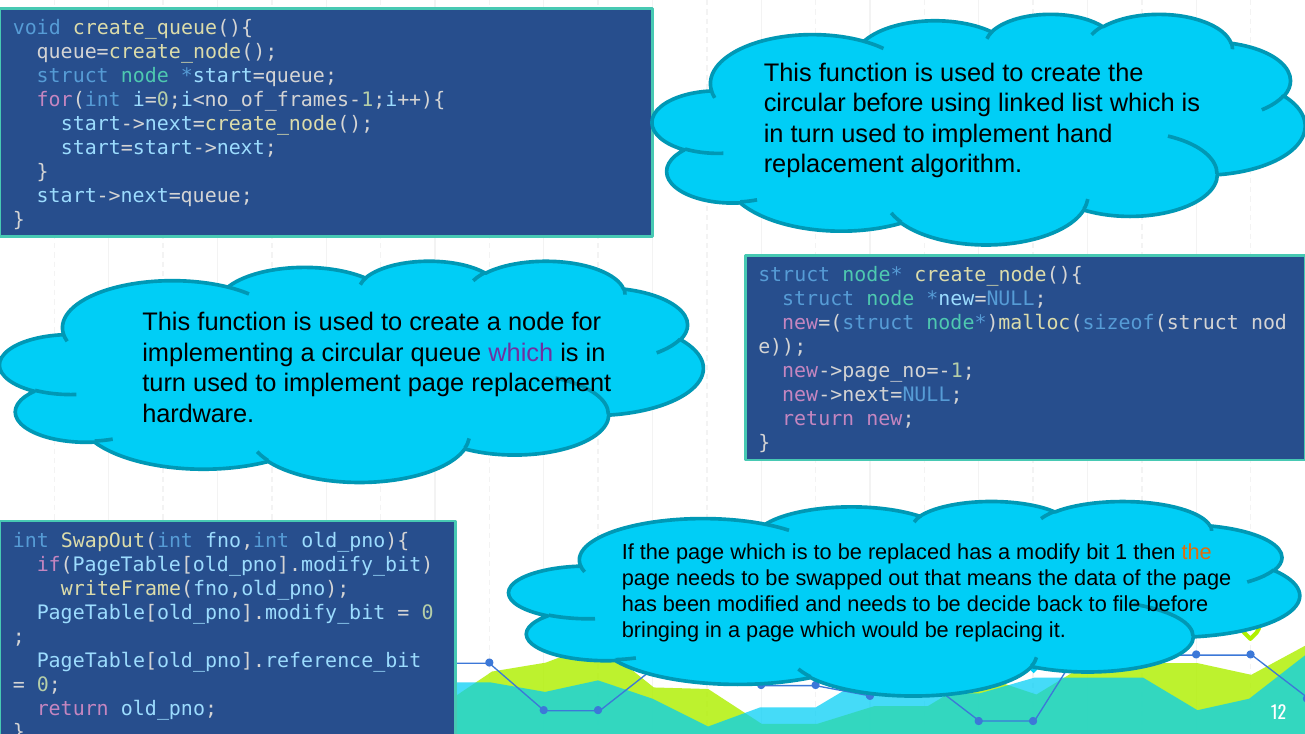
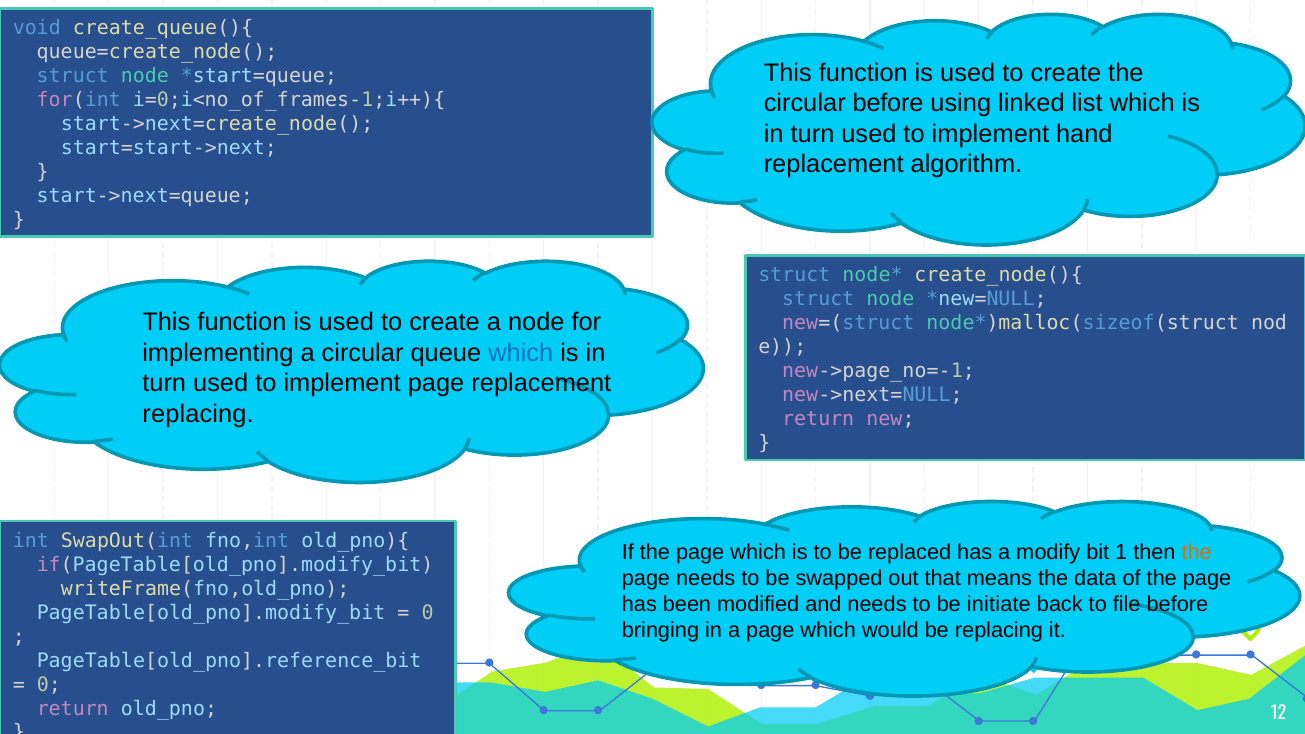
which at (521, 353) colour: purple -> blue
hardware at (198, 414): hardware -> replacing
decide: decide -> initiate
